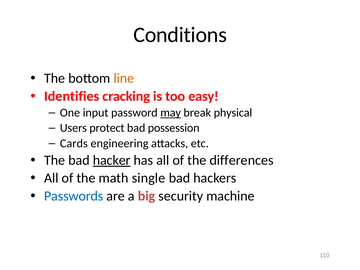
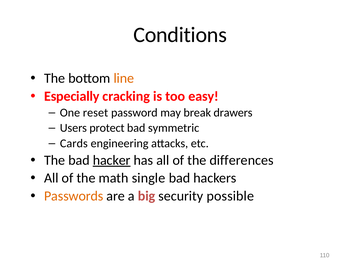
Identifies: Identifies -> Especially
input: input -> reset
may underline: present -> none
physical: physical -> drawers
possession: possession -> symmetric
Passwords colour: blue -> orange
machine: machine -> possible
